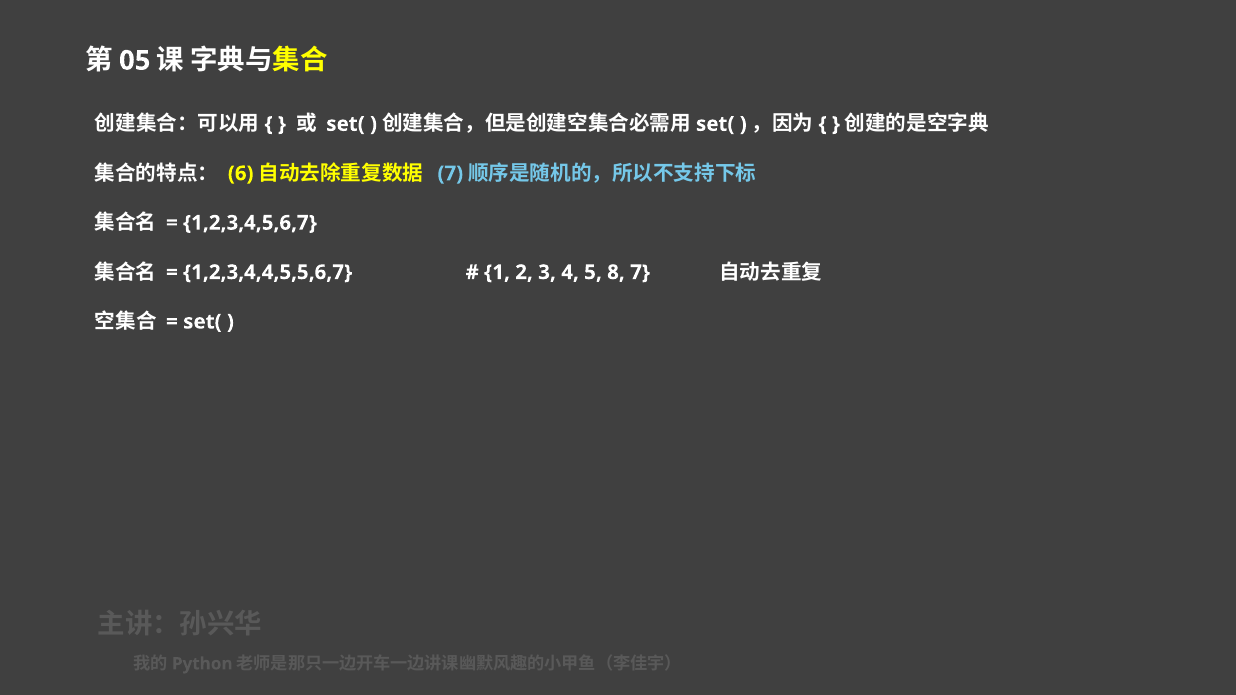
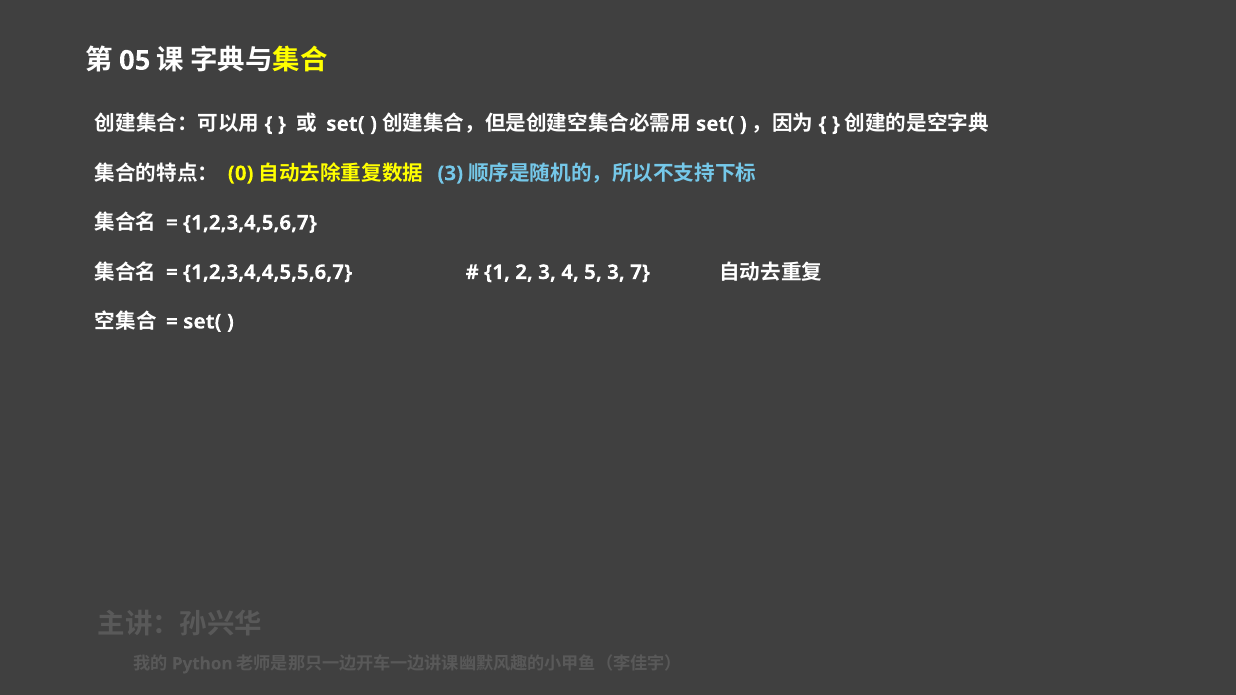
6: 6 -> 0
7 at (450, 174): 7 -> 3
5 8: 8 -> 3
